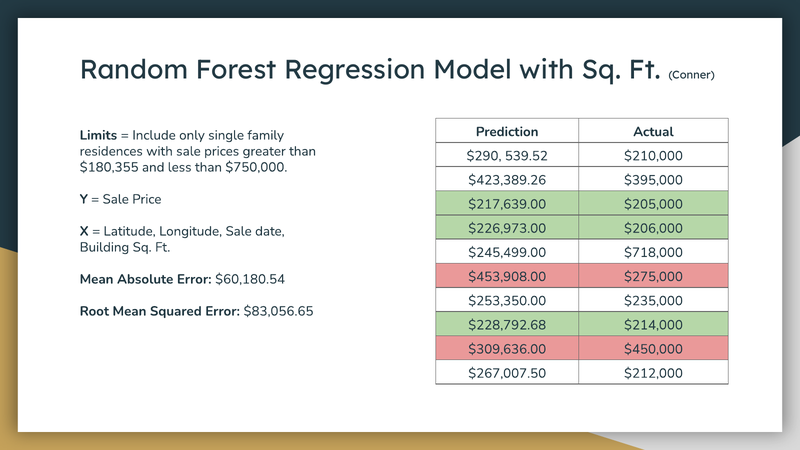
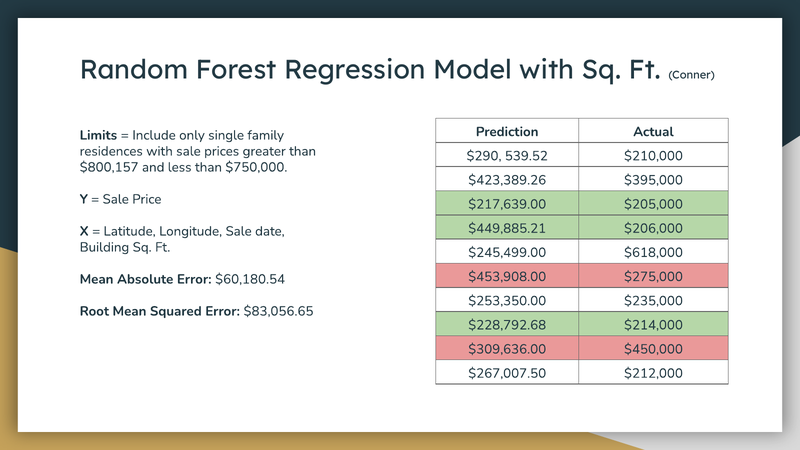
$180,355: $180,355 -> $800,157
$226,973.00: $226,973.00 -> $449,885.21
$718,000: $718,000 -> $618,000
